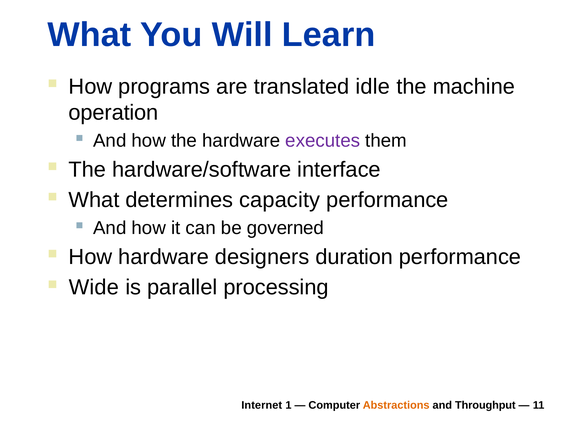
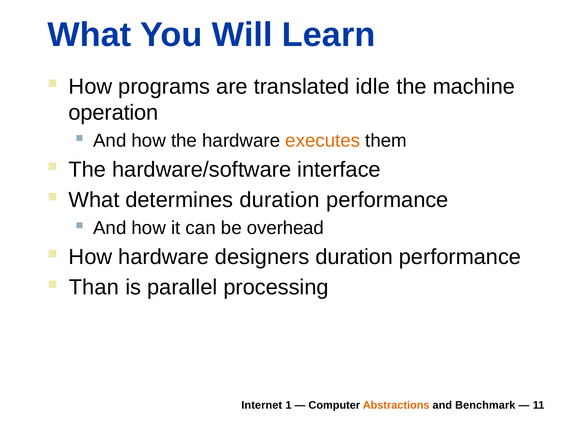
executes colour: purple -> orange
determines capacity: capacity -> duration
governed: governed -> overhead
Wide: Wide -> Than
Throughput: Throughput -> Benchmark
